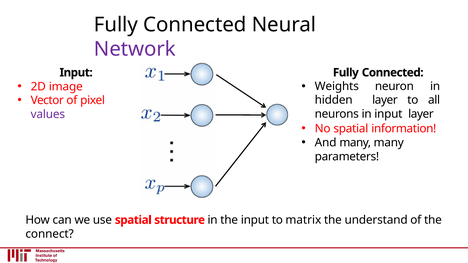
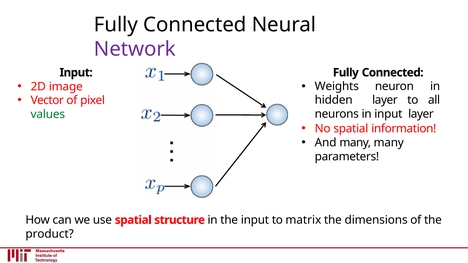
values colour: purple -> green
understand: understand -> dimensions
connect: connect -> product
